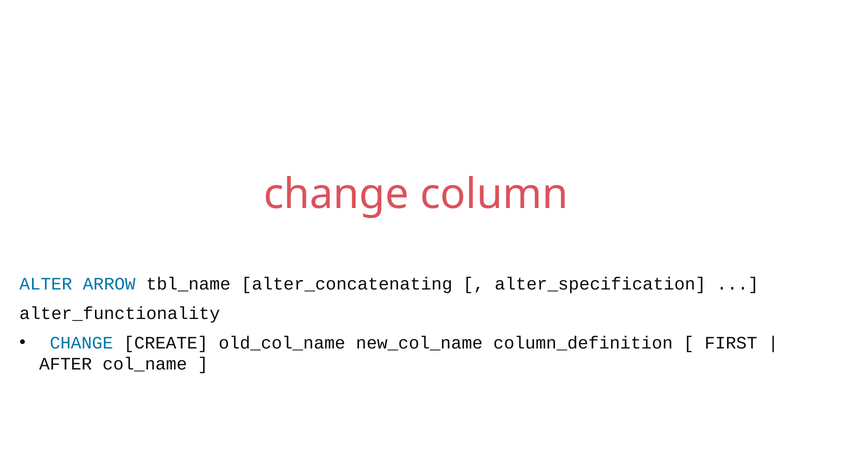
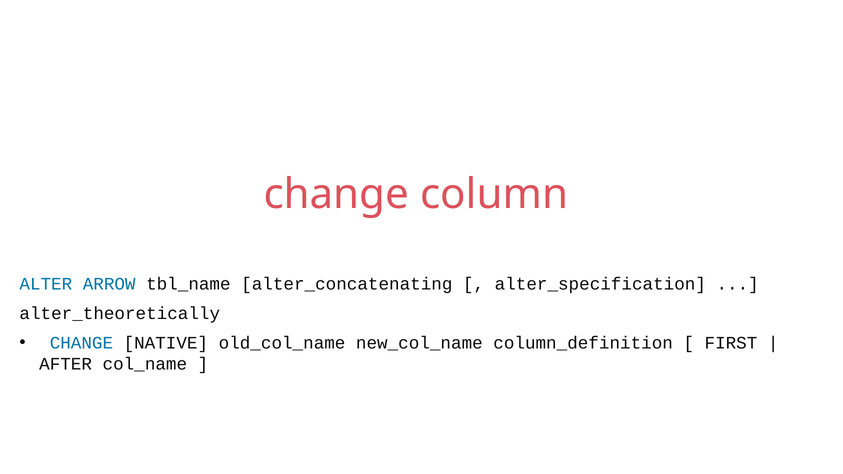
alter_functionality: alter_functionality -> alter_theoretically
CREATE: CREATE -> NATIVE
